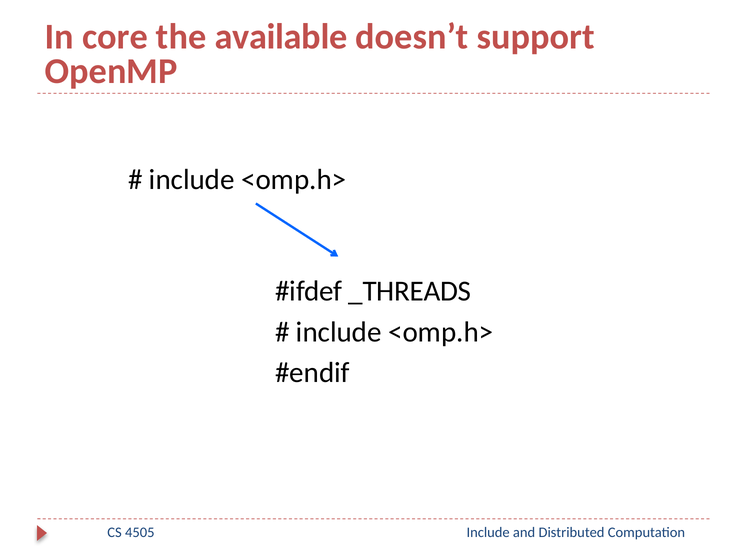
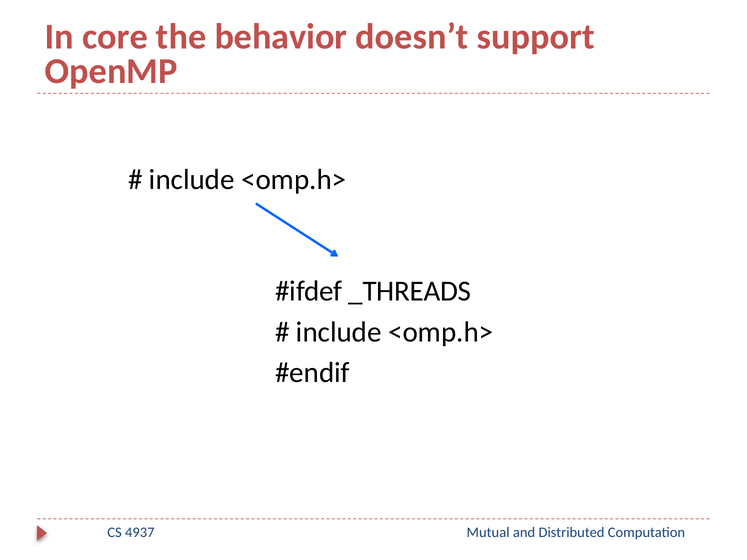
available: available -> behavior
4505: 4505 -> 4937
Include at (488, 533): Include -> Mutual
